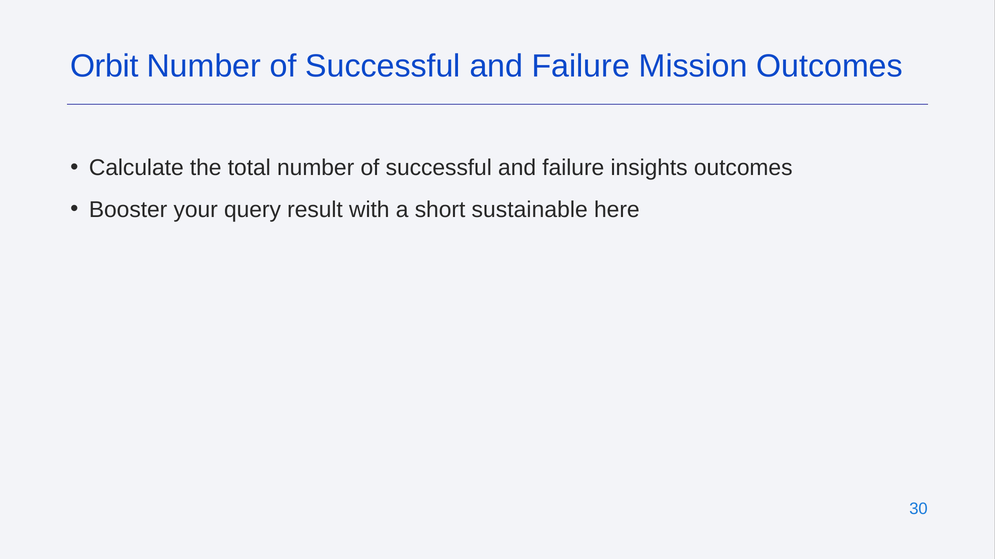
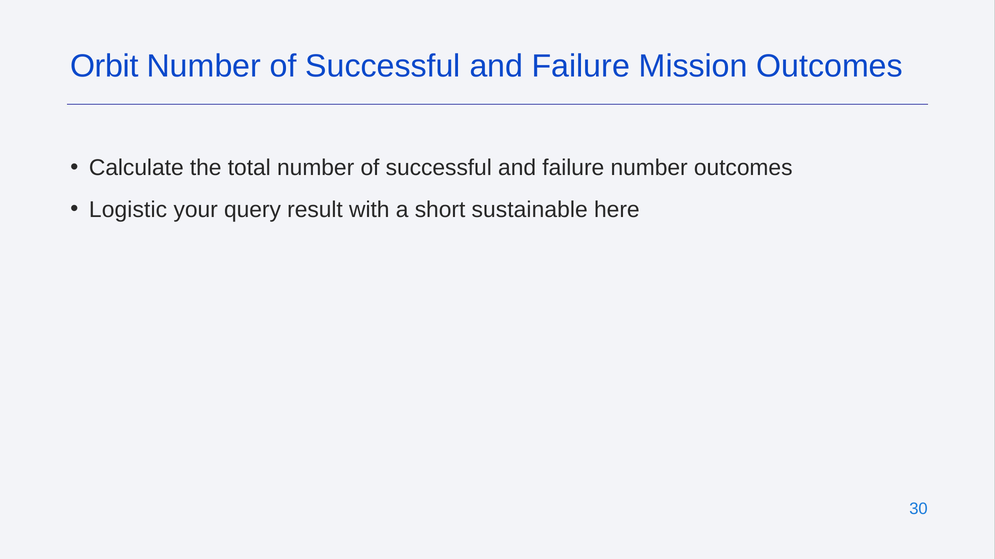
failure insights: insights -> number
Booster: Booster -> Logistic
